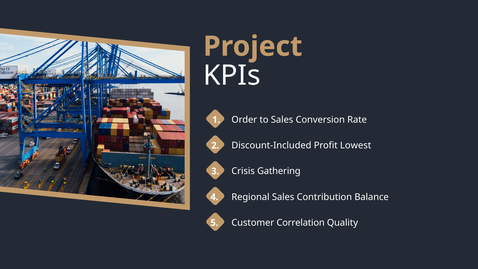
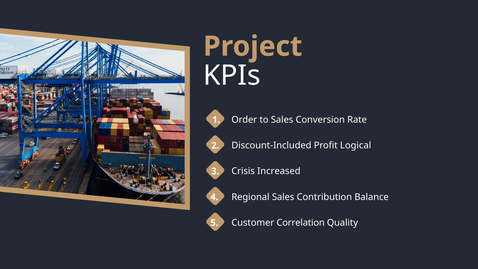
Lowest: Lowest -> Logical
Gathering: Gathering -> Increased
